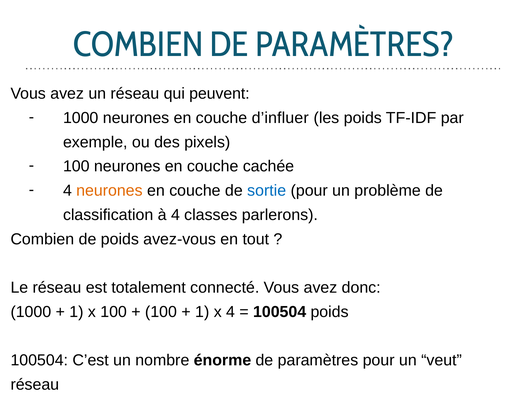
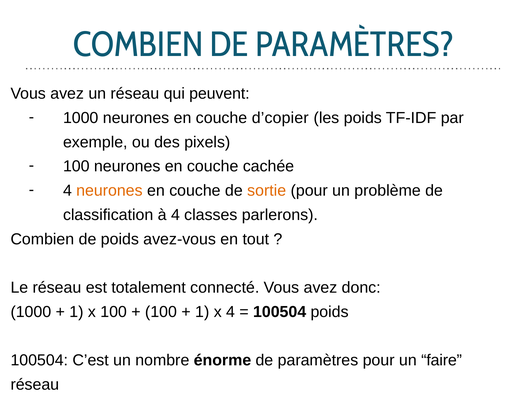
d’influer: d’influer -> d’copier
sortie colour: blue -> orange
veut: veut -> faire
